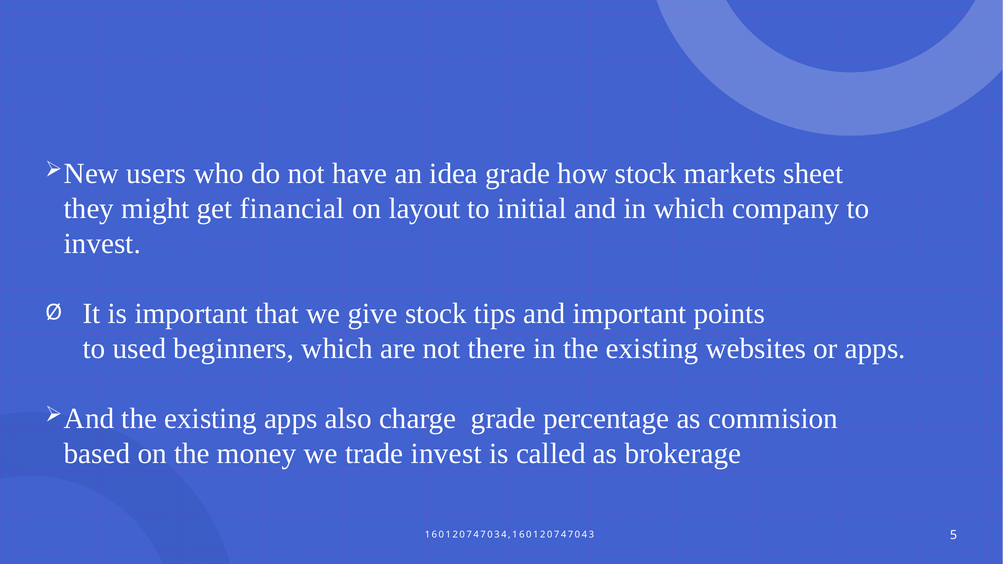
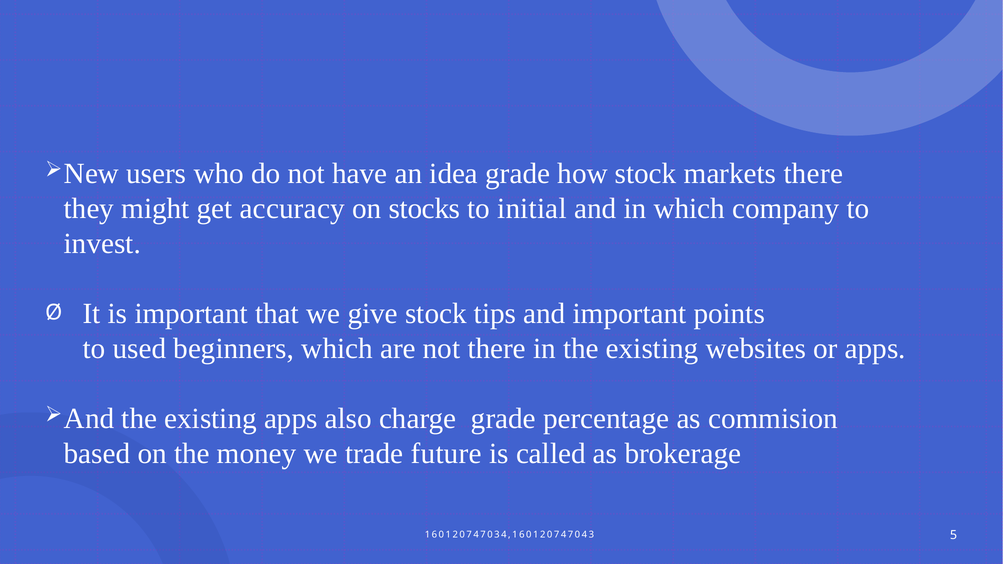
markets sheet: sheet -> there
financial: financial -> accuracy
layout: layout -> stocks
trade invest: invest -> future
